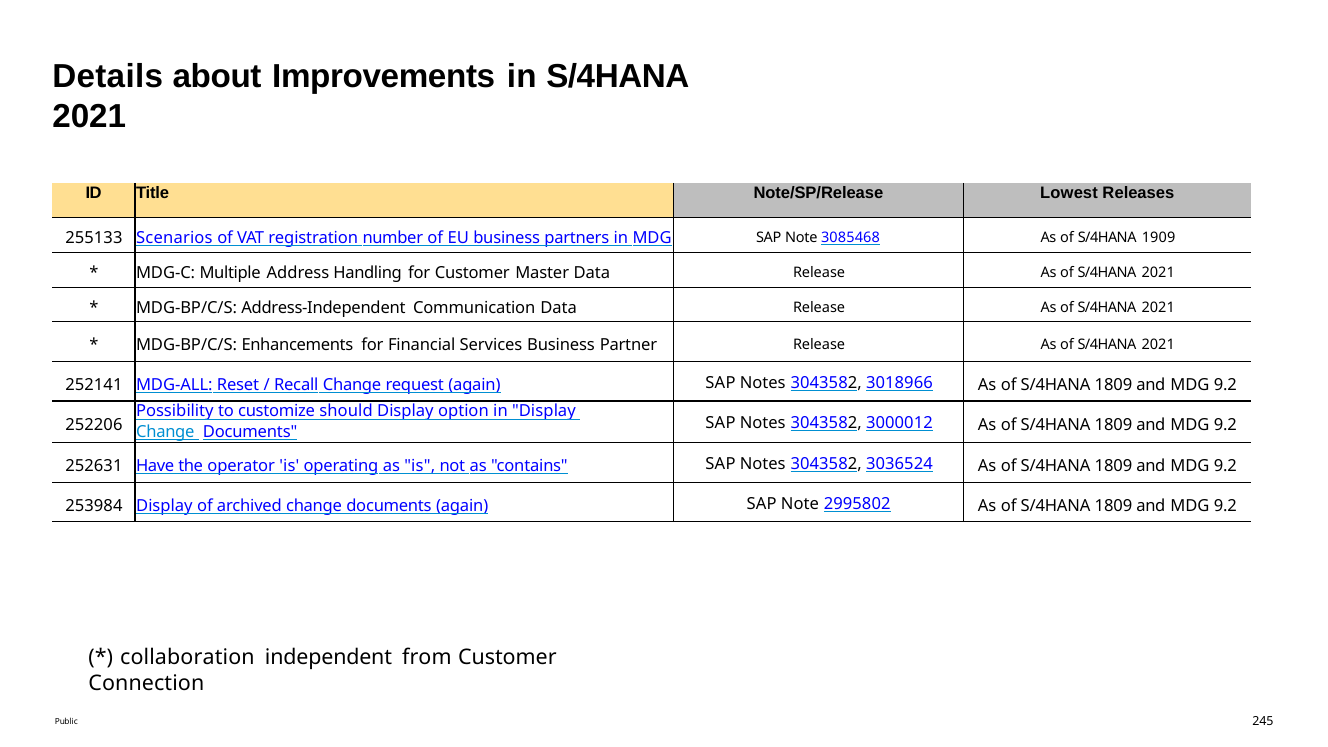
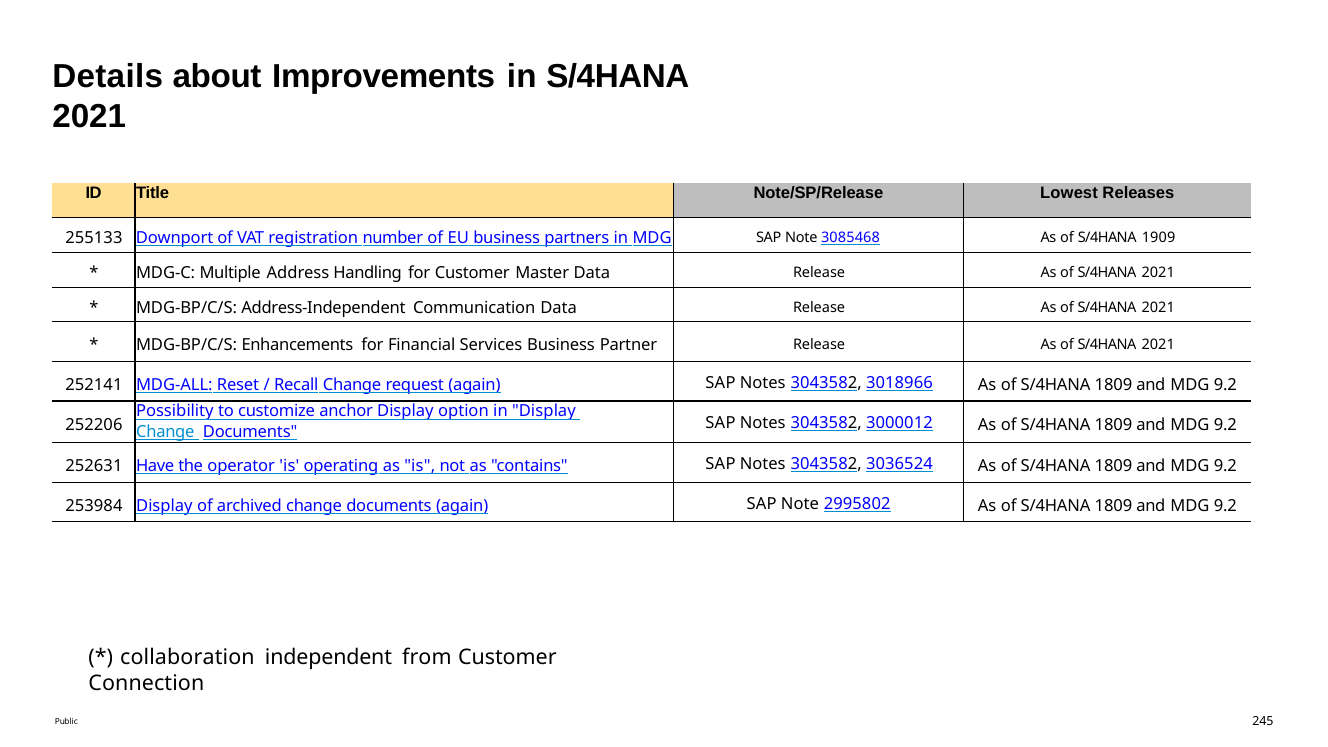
Scenarios: Scenarios -> Downport
should: should -> anchor
